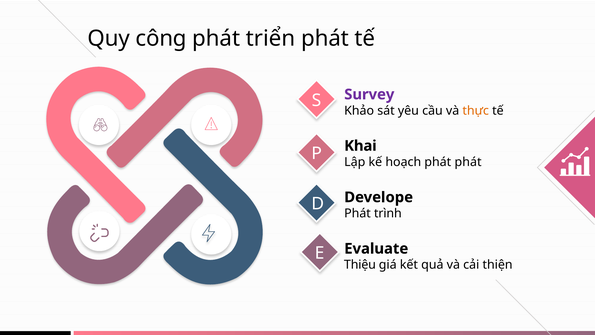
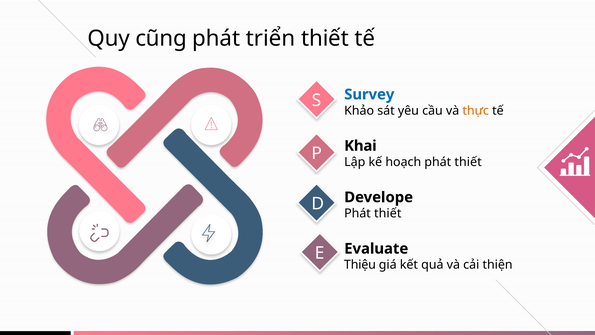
công: công -> cũng
triển phát: phát -> thiết
Survey colour: purple -> blue
hoạch phát phát: phát -> thiết
trình at (388, 213): trình -> thiết
